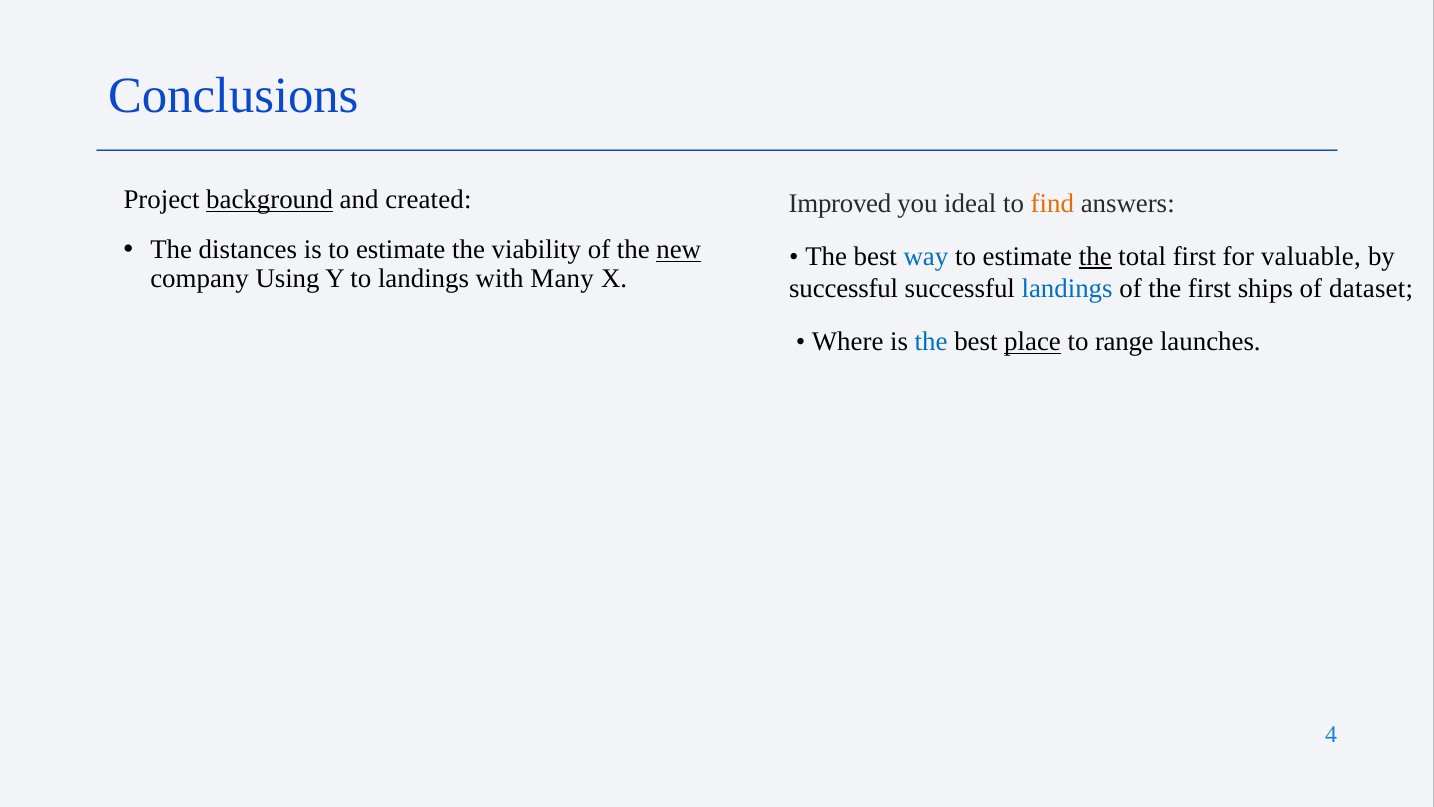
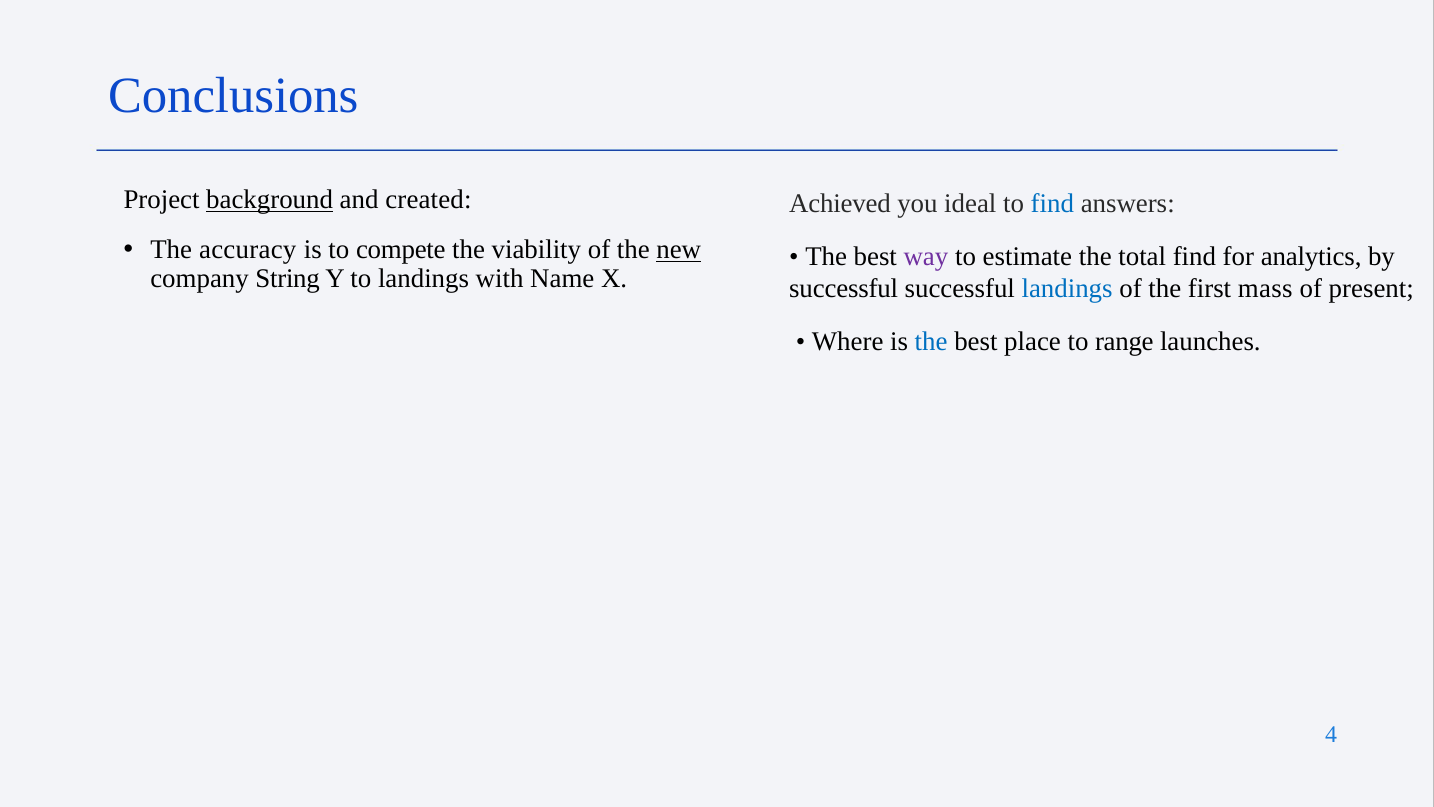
Improved: Improved -> Achieved
find at (1052, 203) colour: orange -> blue
distances: distances -> accuracy
is to estimate: estimate -> compete
way colour: blue -> purple
the at (1095, 256) underline: present -> none
total first: first -> find
valuable: valuable -> analytics
Using: Using -> String
Many: Many -> Name
ships: ships -> mass
dataset: dataset -> present
place underline: present -> none
